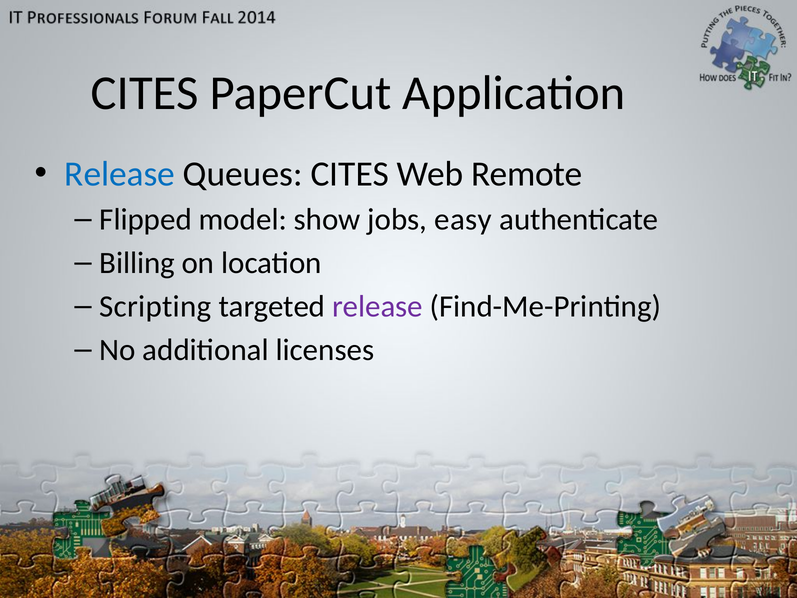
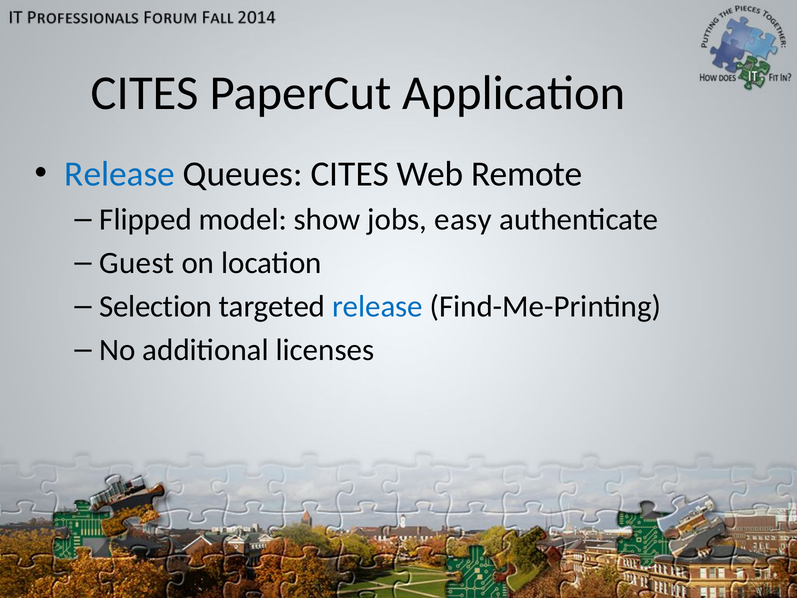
Billing: Billing -> Guest
Scripting: Scripting -> Selection
release at (378, 306) colour: purple -> blue
